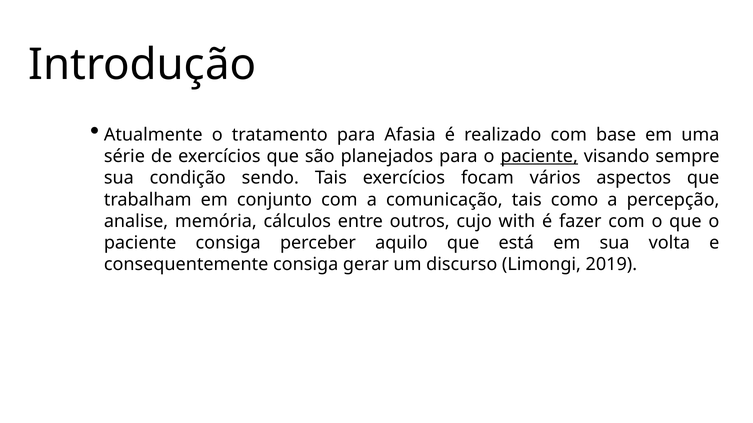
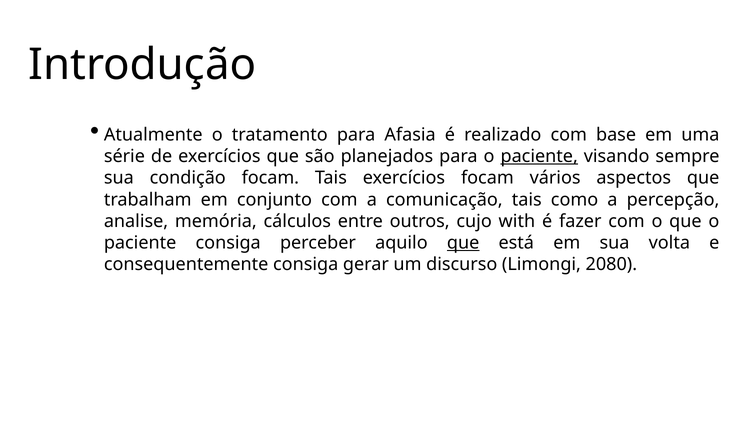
condição sendo: sendo -> focam
que at (463, 243) underline: none -> present
2019: 2019 -> 2080
